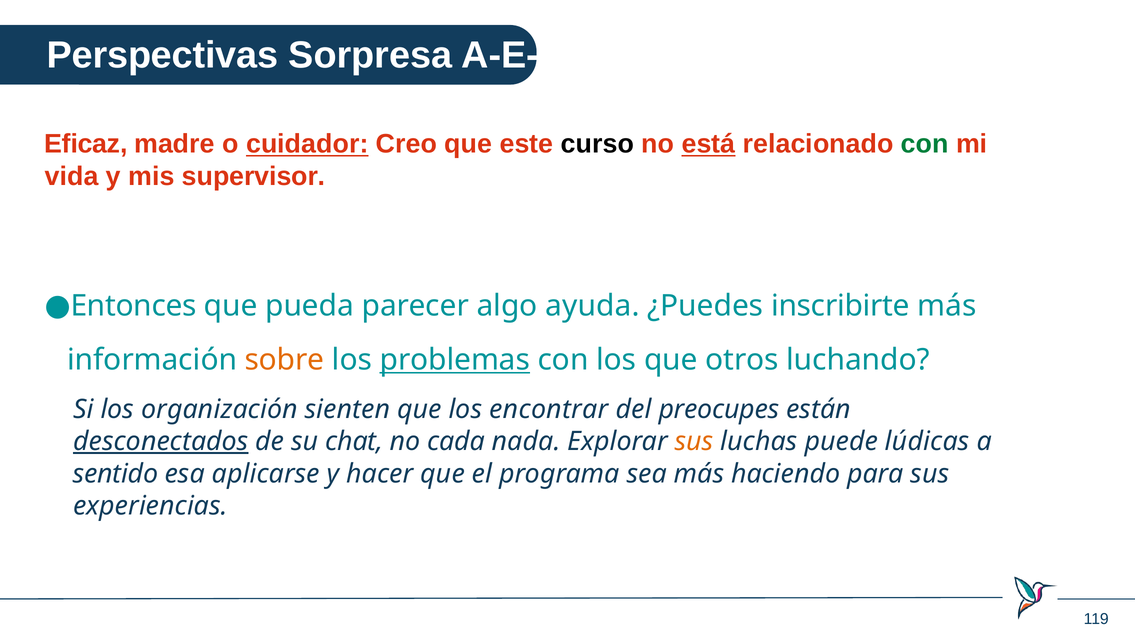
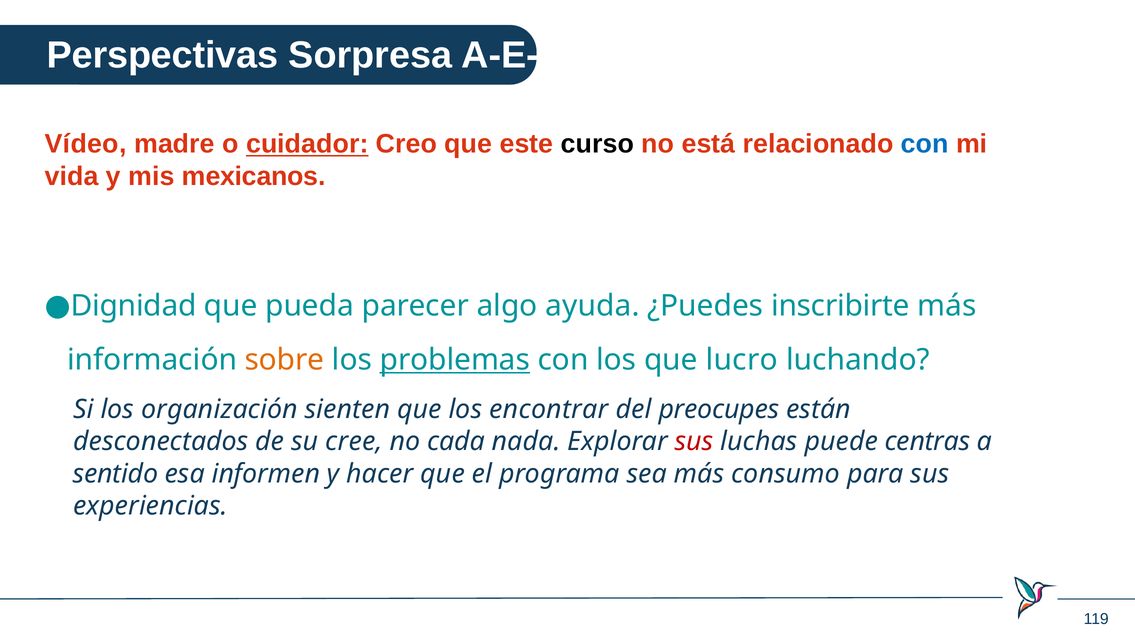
Eficaz: Eficaz -> Vídeo
está underline: present -> none
con at (925, 144) colour: green -> blue
supervisor: supervisor -> mexicanos
Entonces: Entonces -> Dignidad
otros: otros -> lucro
desconectados underline: present -> none
chat: chat -> cree
sus at (694, 442) colour: orange -> red
lúdicas: lúdicas -> centras
aplicarse: aplicarse -> informen
haciendo: haciendo -> consumo
